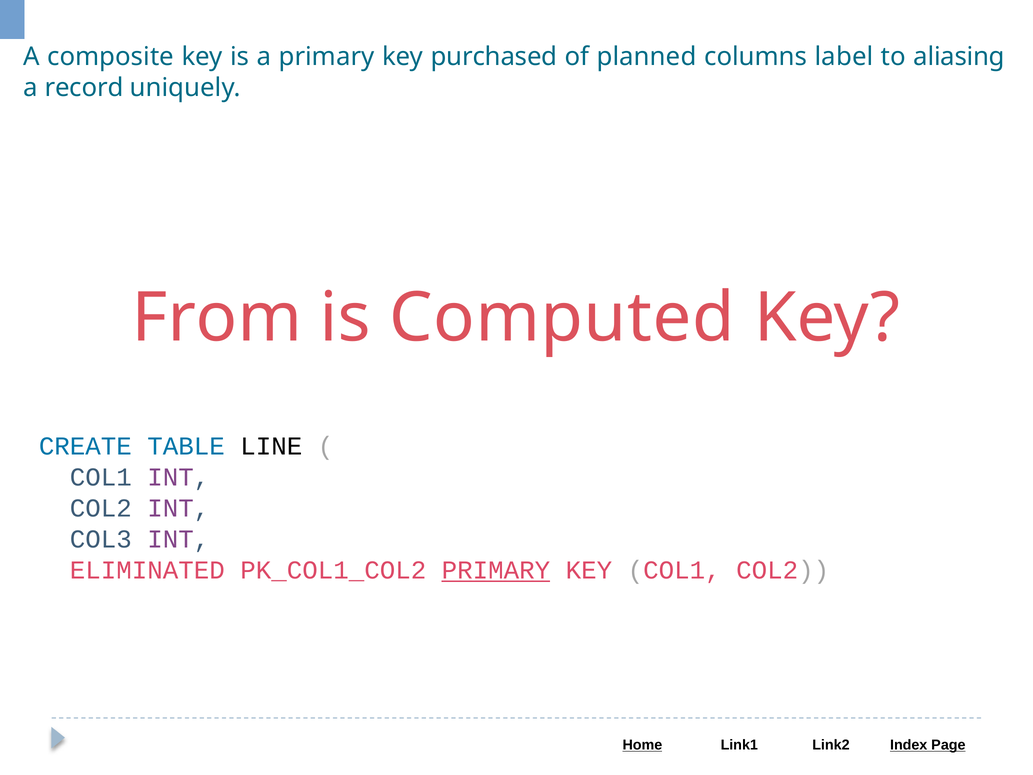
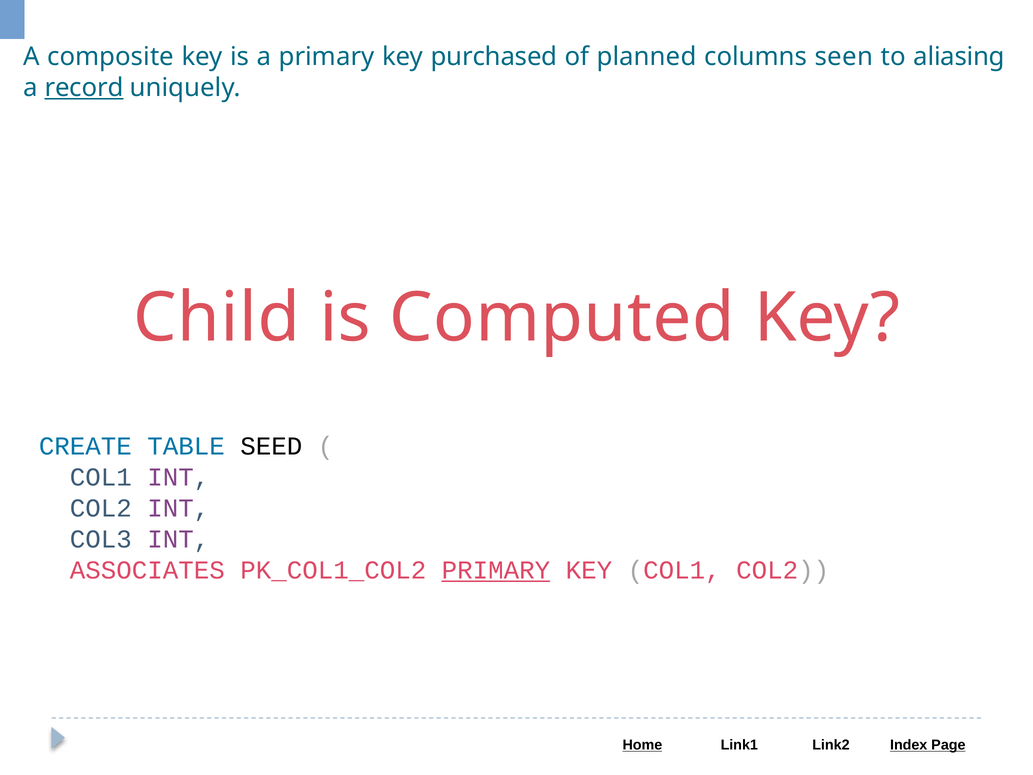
label: label -> seen
record underline: none -> present
From: From -> Child
LINE: LINE -> SEED
ELIMINATED: ELIMINATED -> ASSOCIATES
